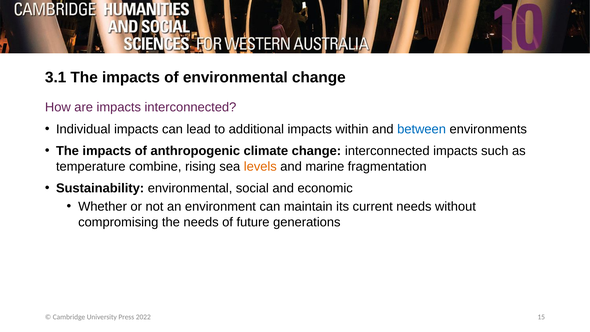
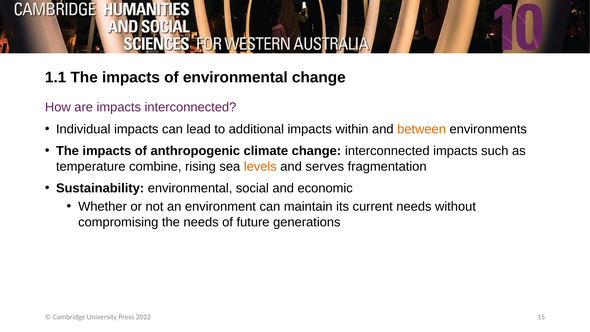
3.1: 3.1 -> 1.1
between colour: blue -> orange
marine: marine -> serves
